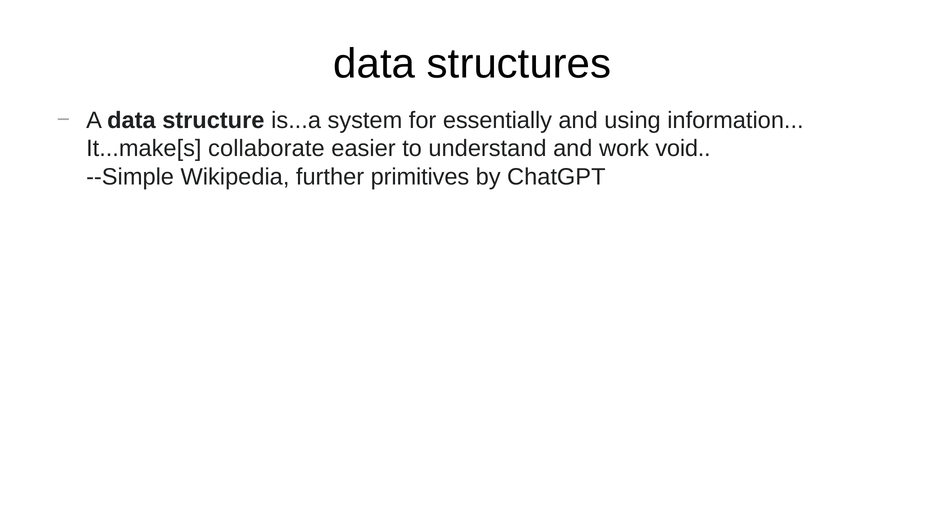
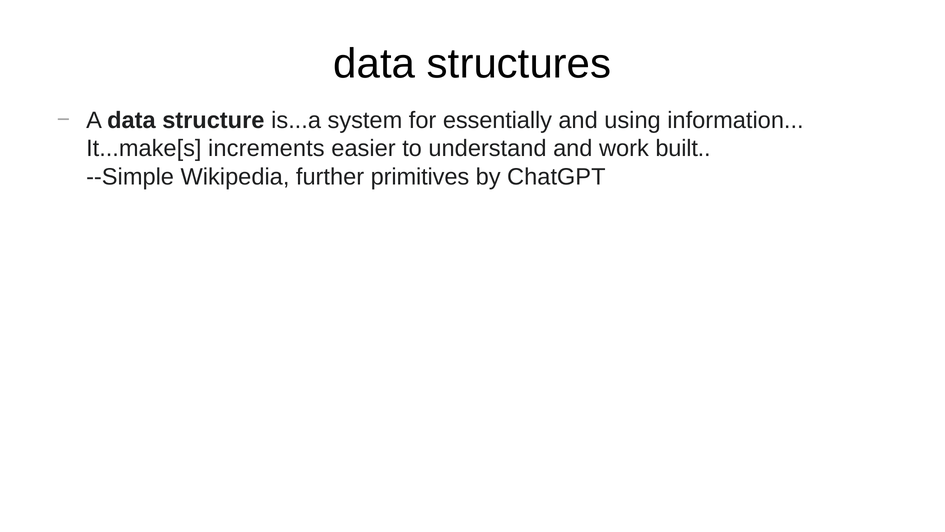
collaborate: collaborate -> increments
void: void -> built
